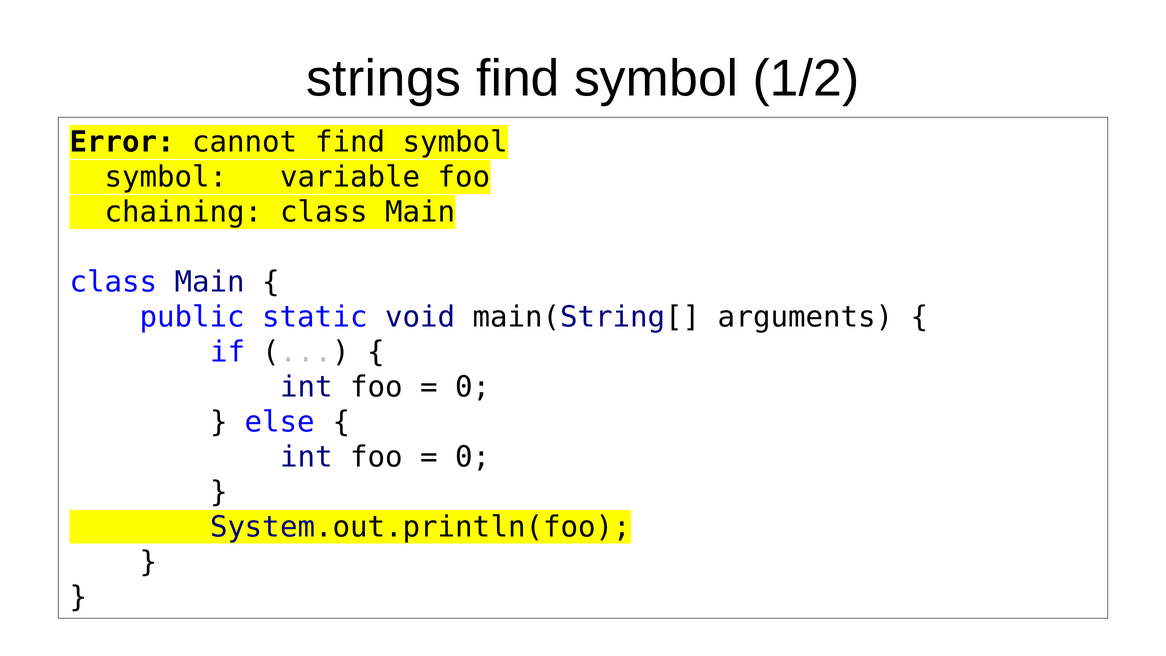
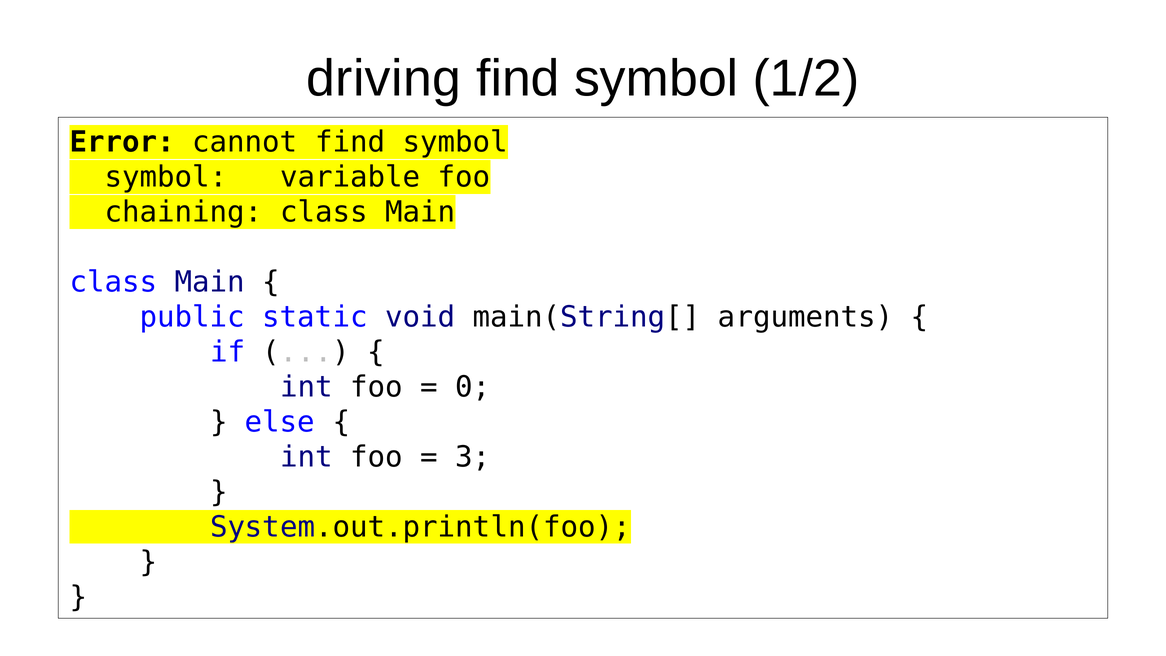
strings: strings -> driving
0 at (473, 457): 0 -> 3
